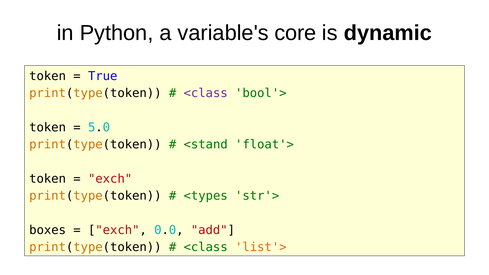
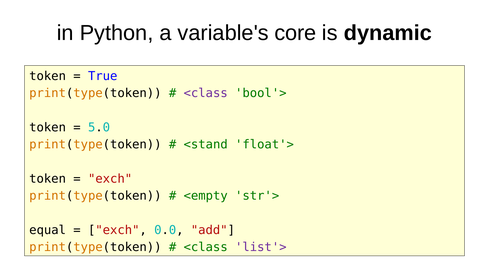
<types: <types -> <empty
boxes: boxes -> equal
list'> colour: orange -> purple
